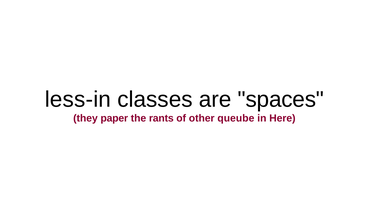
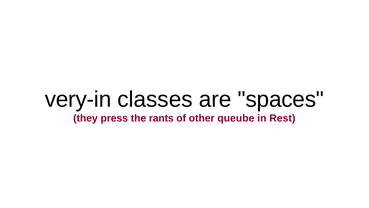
less-in: less-in -> very-in
paper: paper -> press
Here: Here -> Rest
